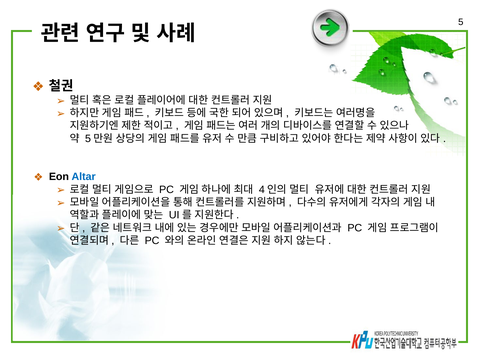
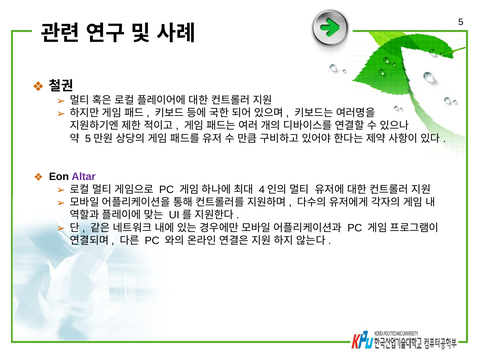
Altar colour: blue -> purple
